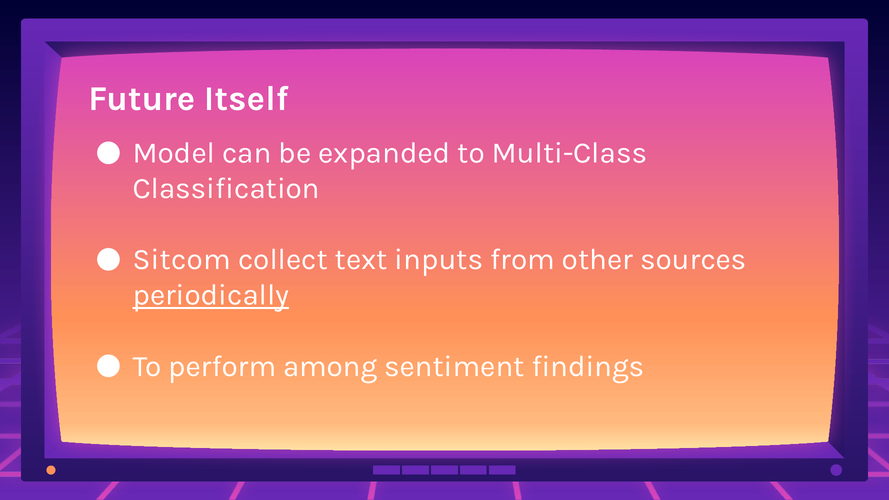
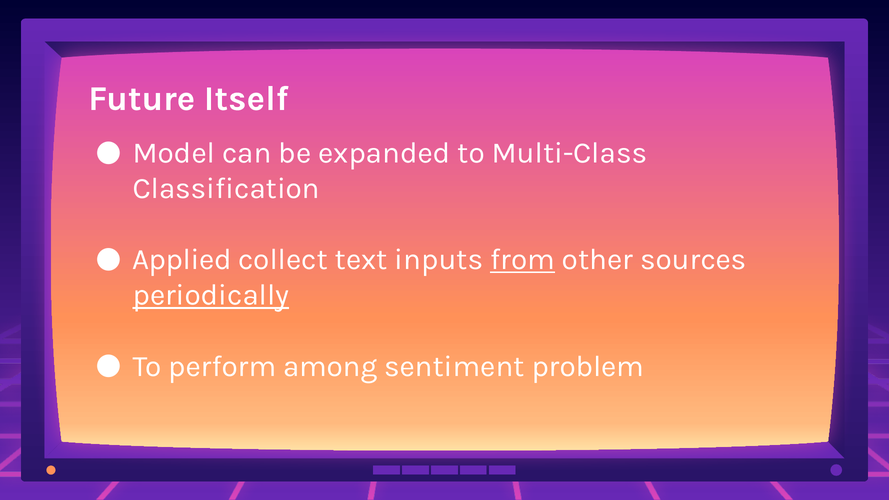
Sitcom: Sitcom -> Applied
from underline: none -> present
findings: findings -> problem
